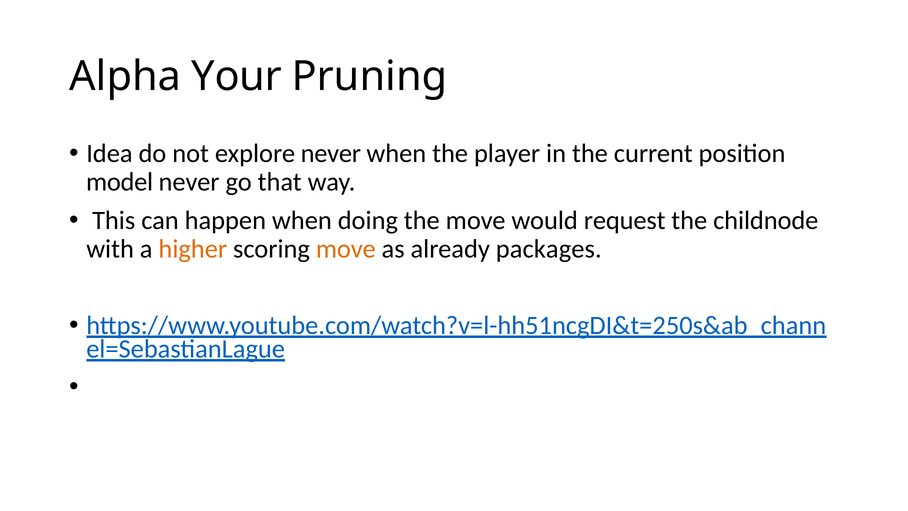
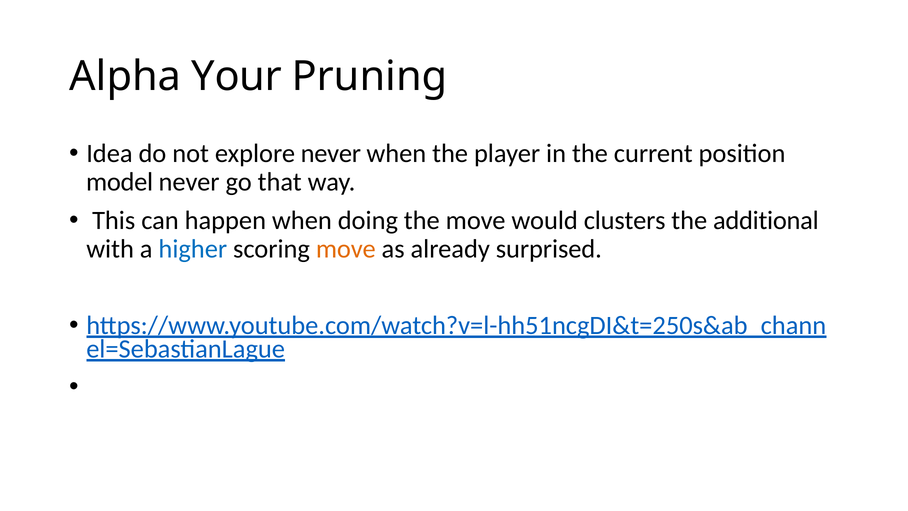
request: request -> clusters
childnode: childnode -> additional
higher colour: orange -> blue
packages: packages -> surprised
